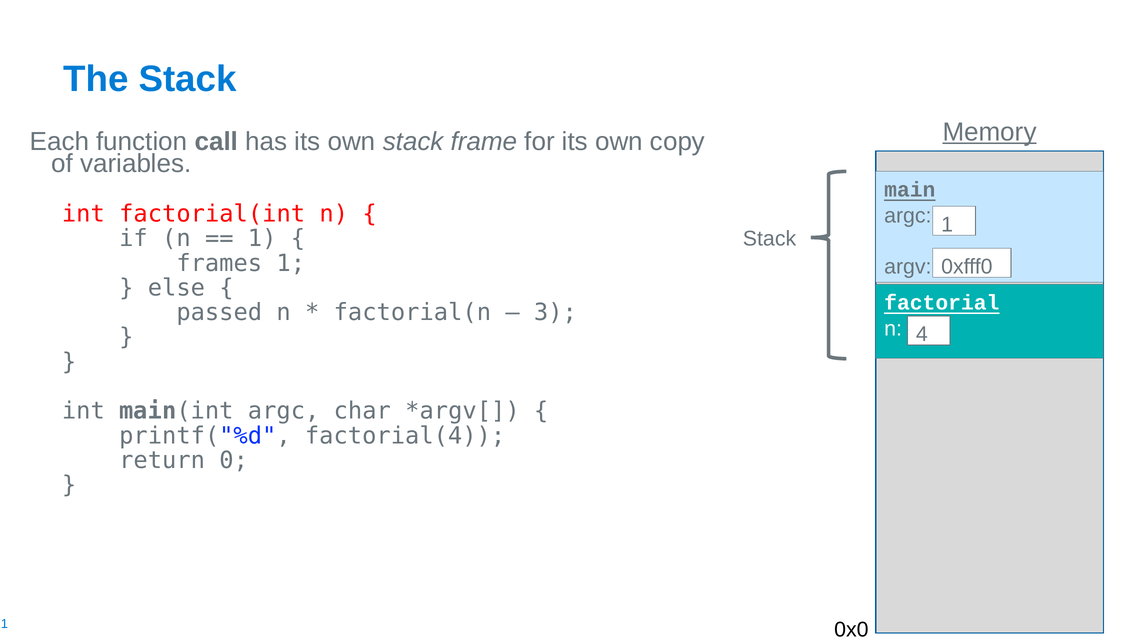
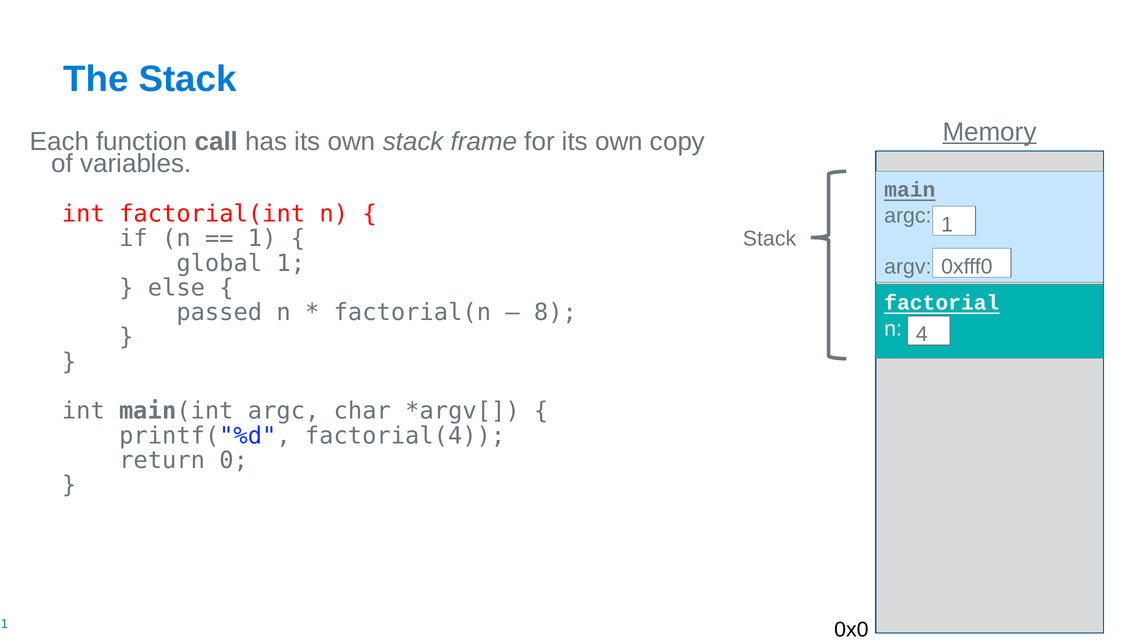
frames: frames -> global
3: 3 -> 8
